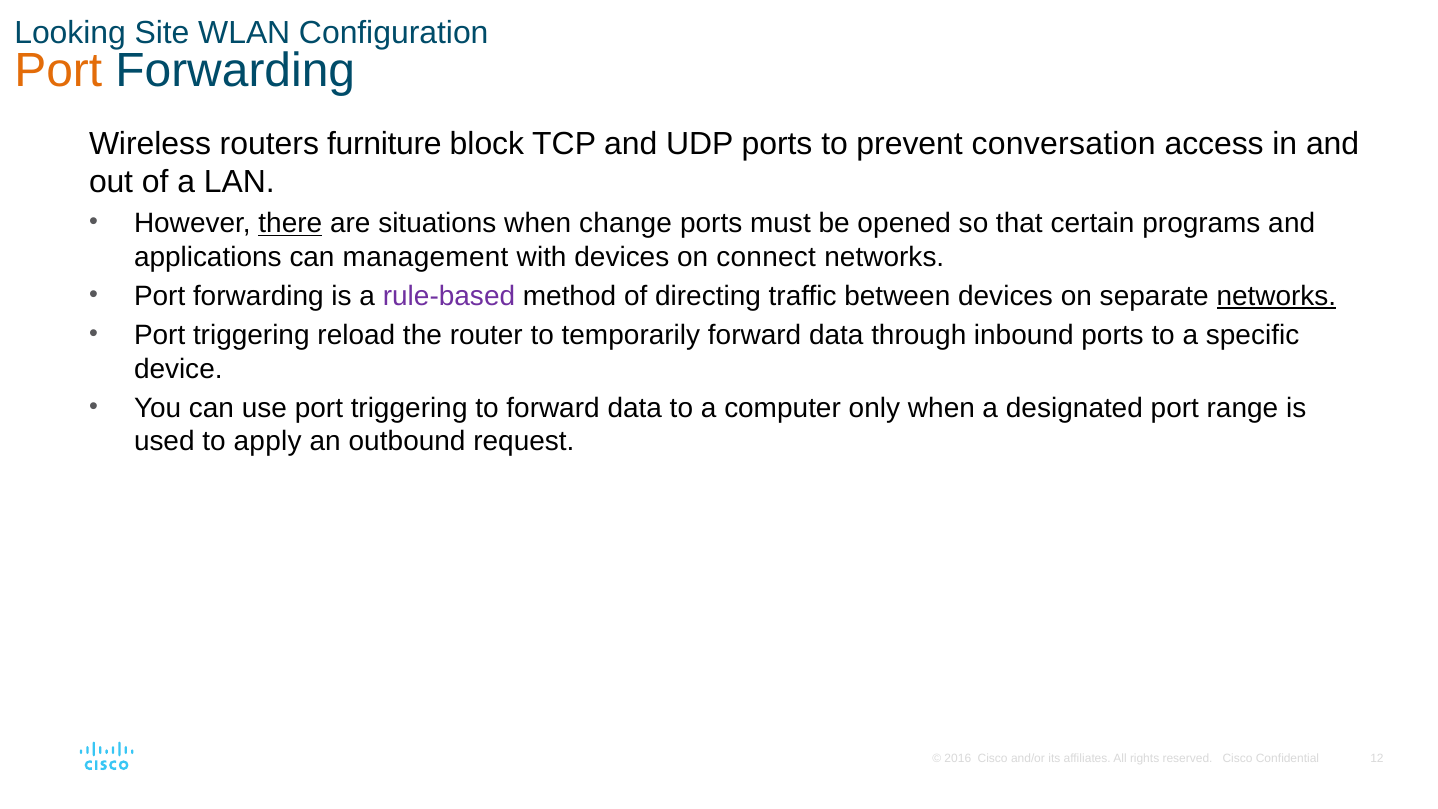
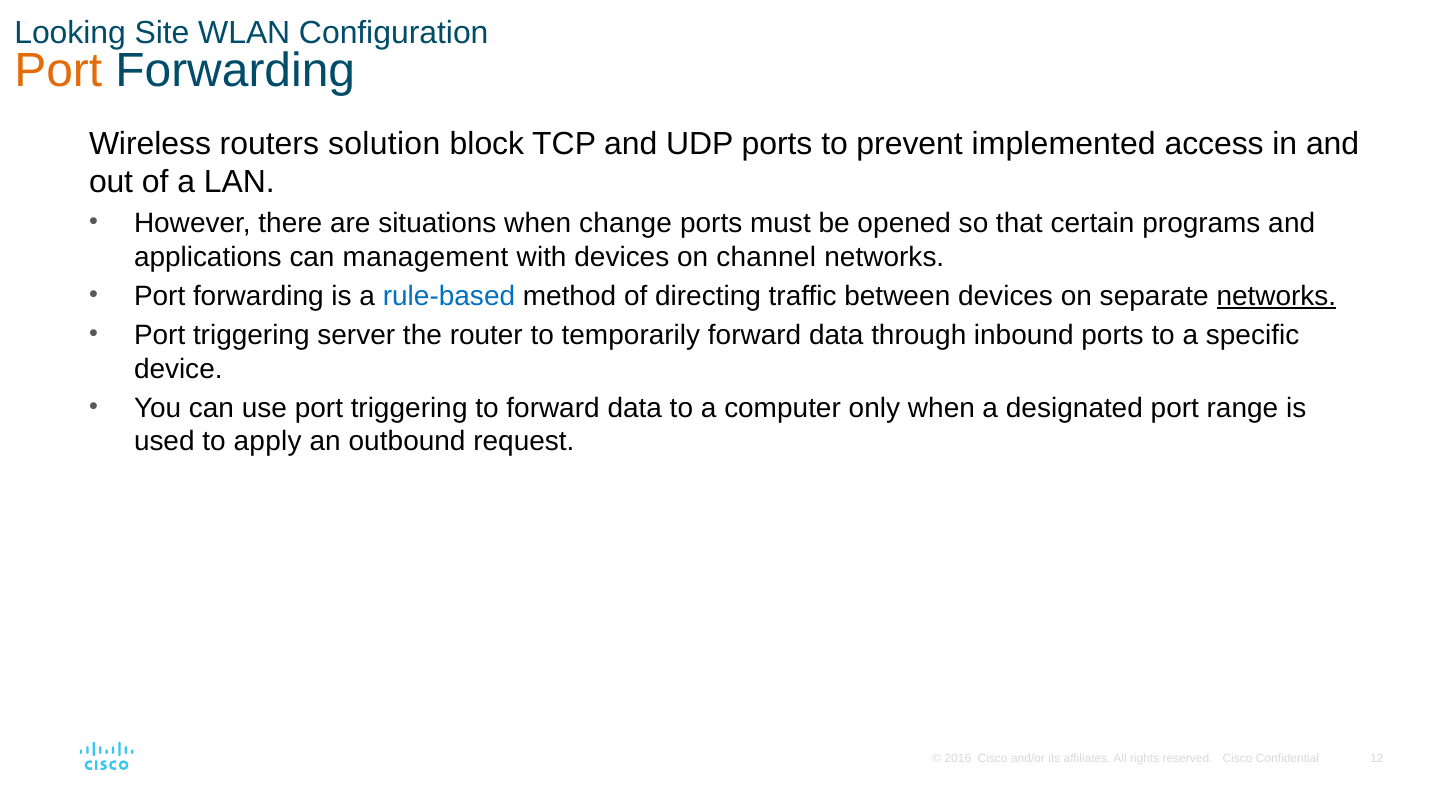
furniture: furniture -> solution
conversation: conversation -> implemented
there underline: present -> none
connect: connect -> channel
rule-based colour: purple -> blue
reload: reload -> server
